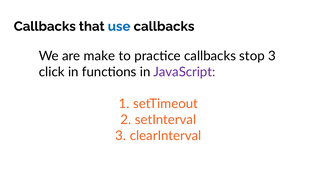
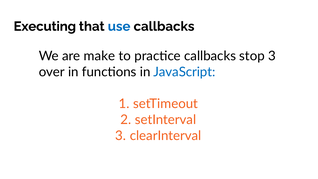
Callbacks at (45, 26): Callbacks -> Executing
click: click -> over
JavaScript colour: purple -> blue
